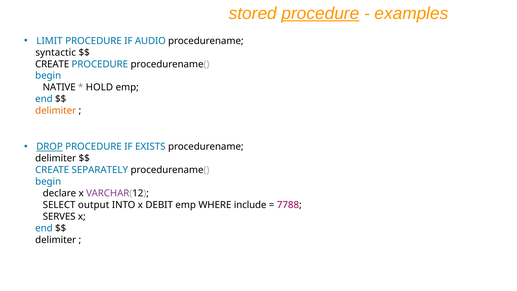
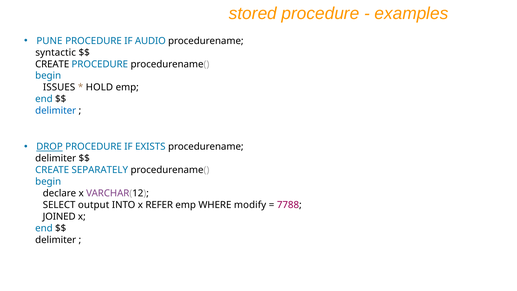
procedure at (320, 13) underline: present -> none
LIMIT: LIMIT -> PUNE
NATIVE: NATIVE -> ISSUES
delimiter at (56, 111) colour: orange -> blue
DEBIT: DEBIT -> REFER
include: include -> modify
SERVES: SERVES -> JOINED
